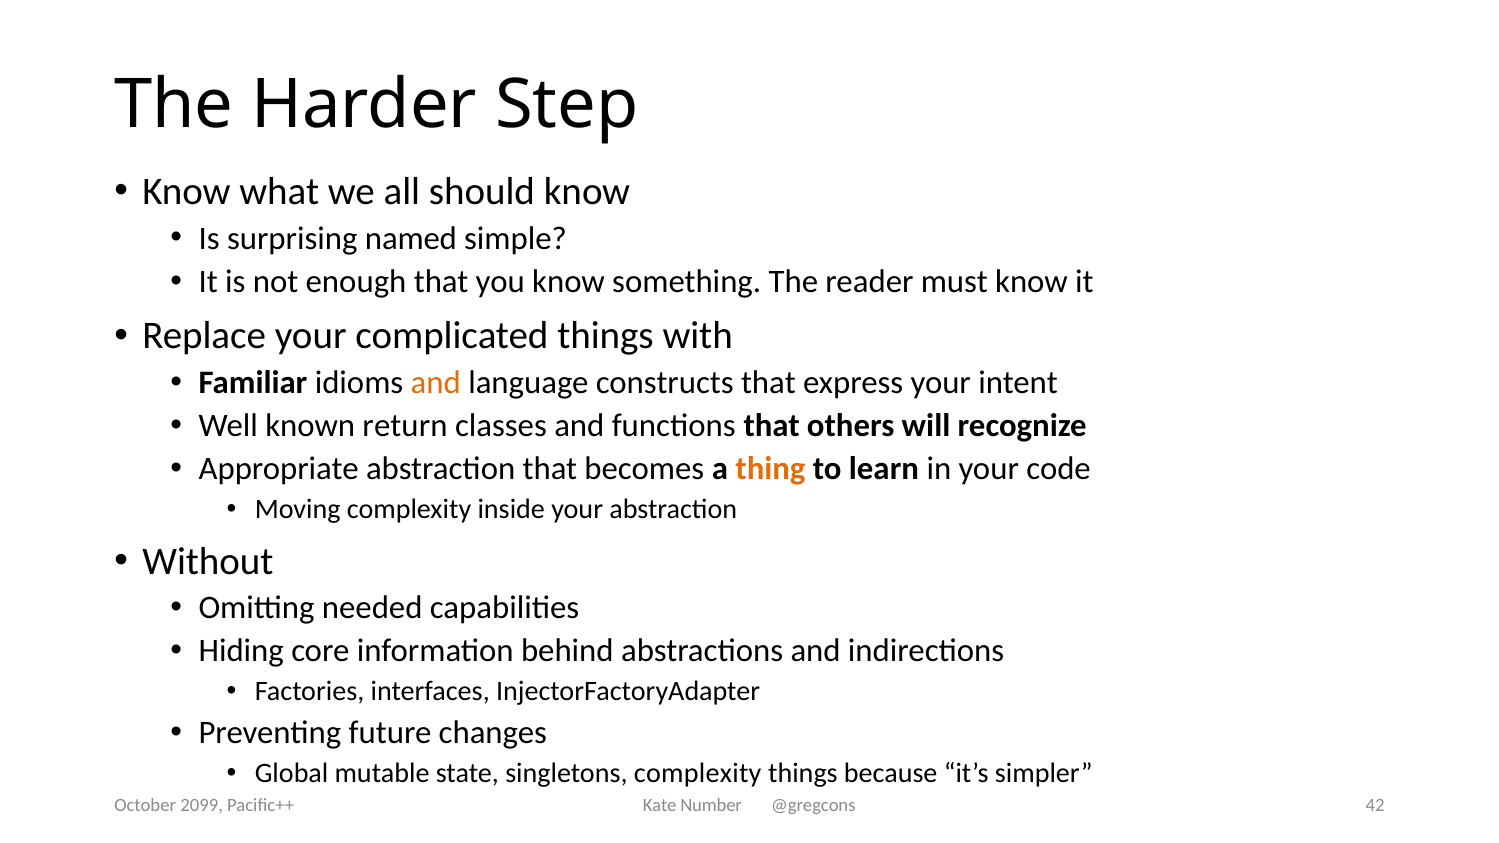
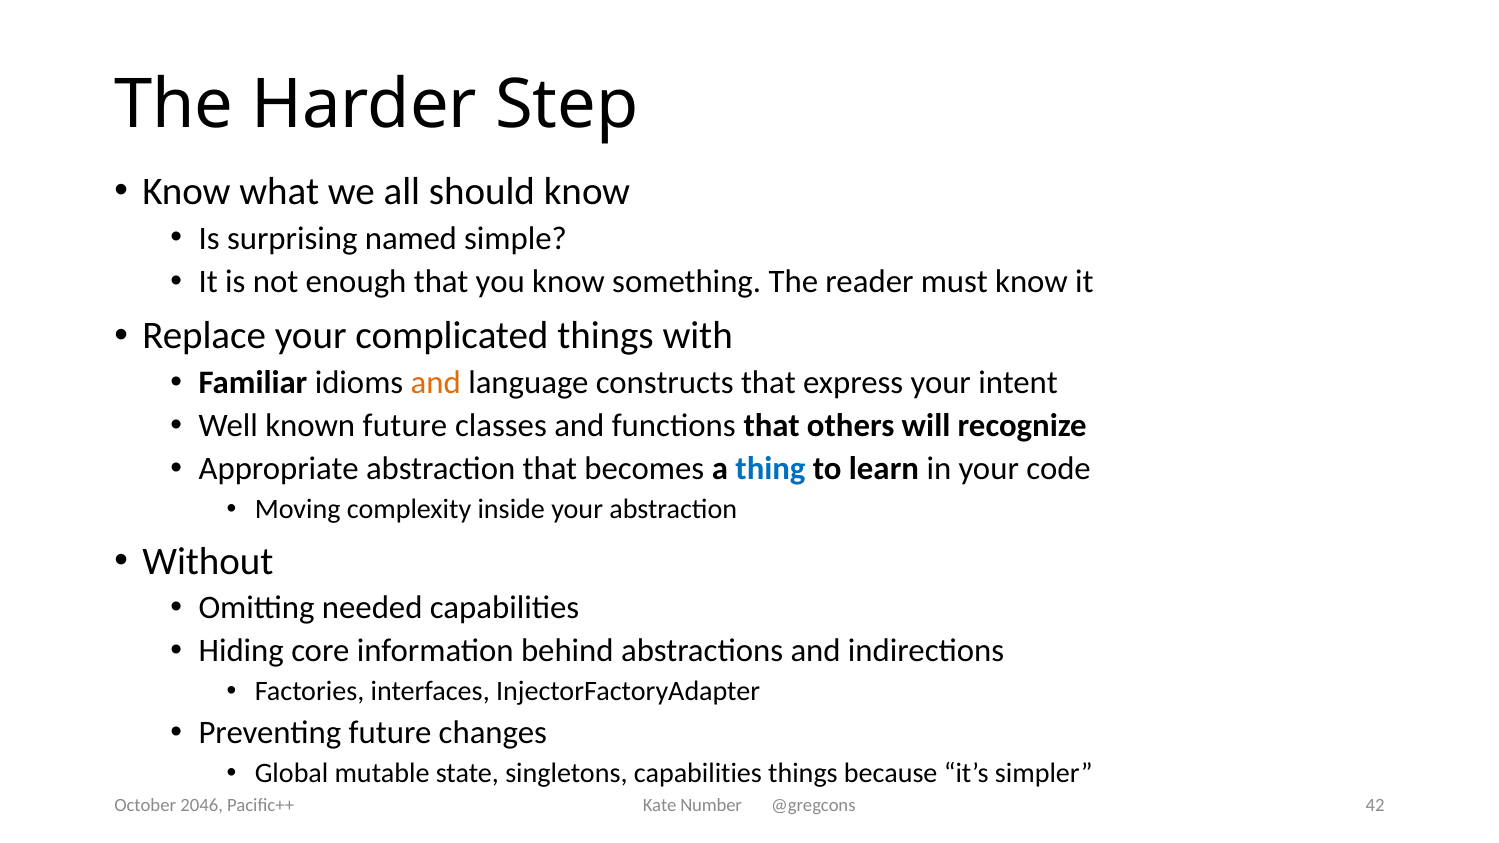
known return: return -> future
thing colour: orange -> blue
singletons complexity: complexity -> capabilities
2099: 2099 -> 2046
